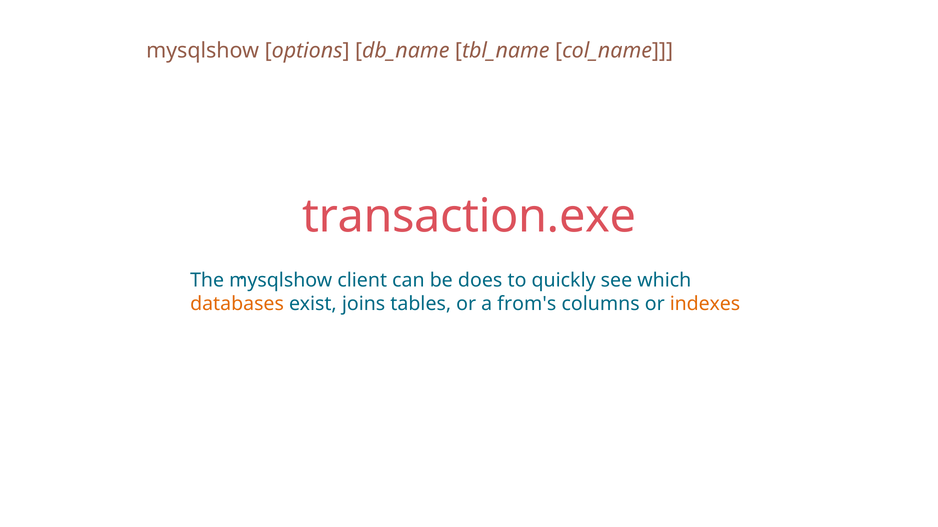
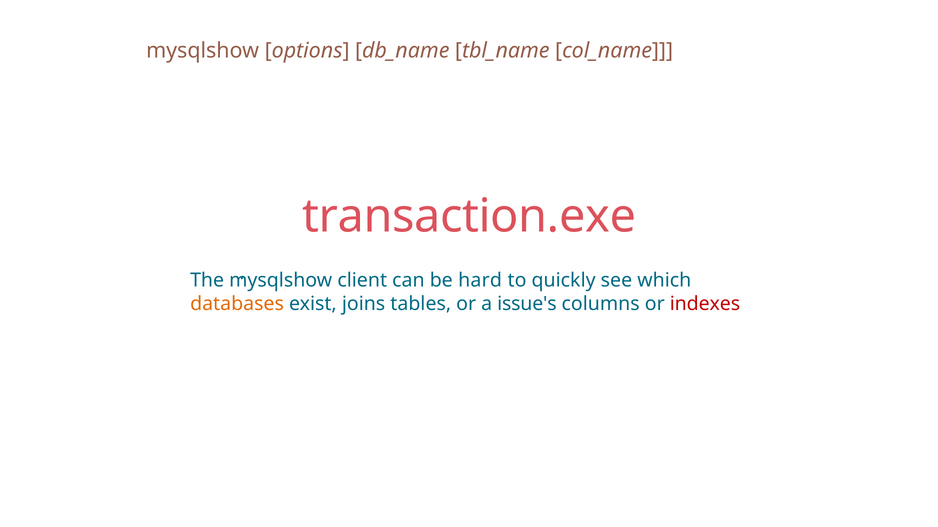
does: does -> hard
from's: from's -> issue's
indexes colour: orange -> red
